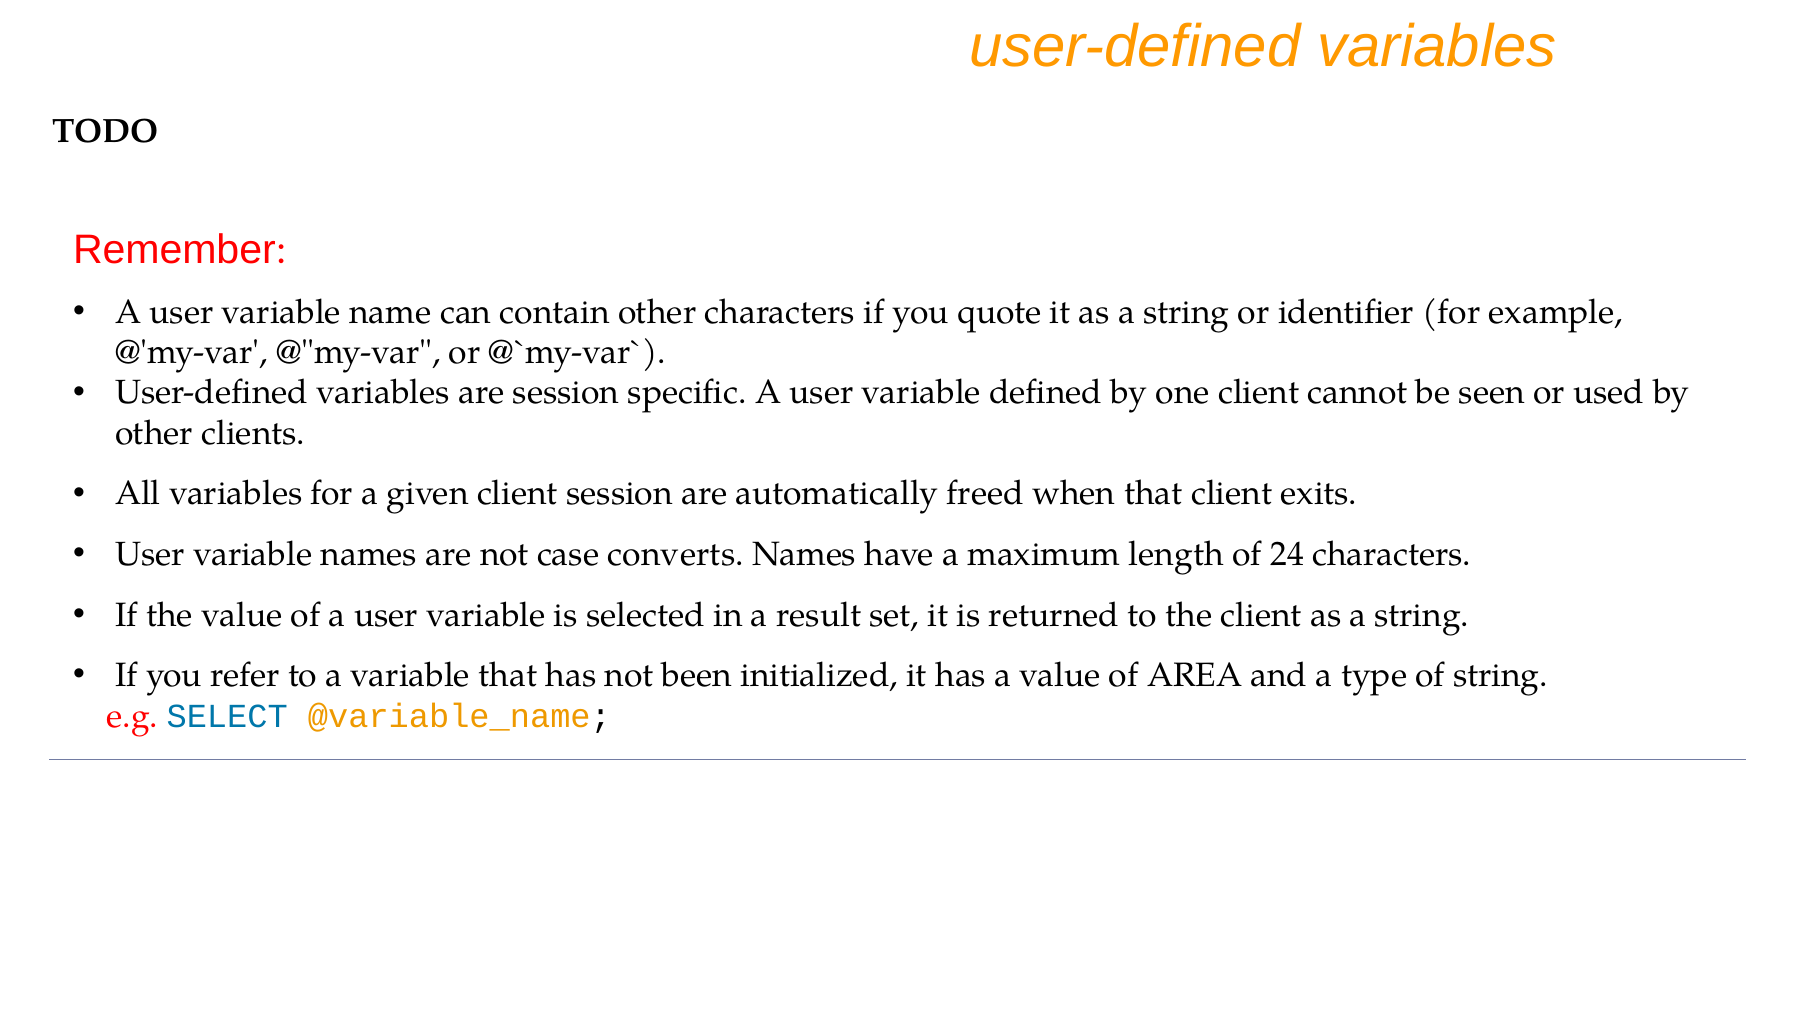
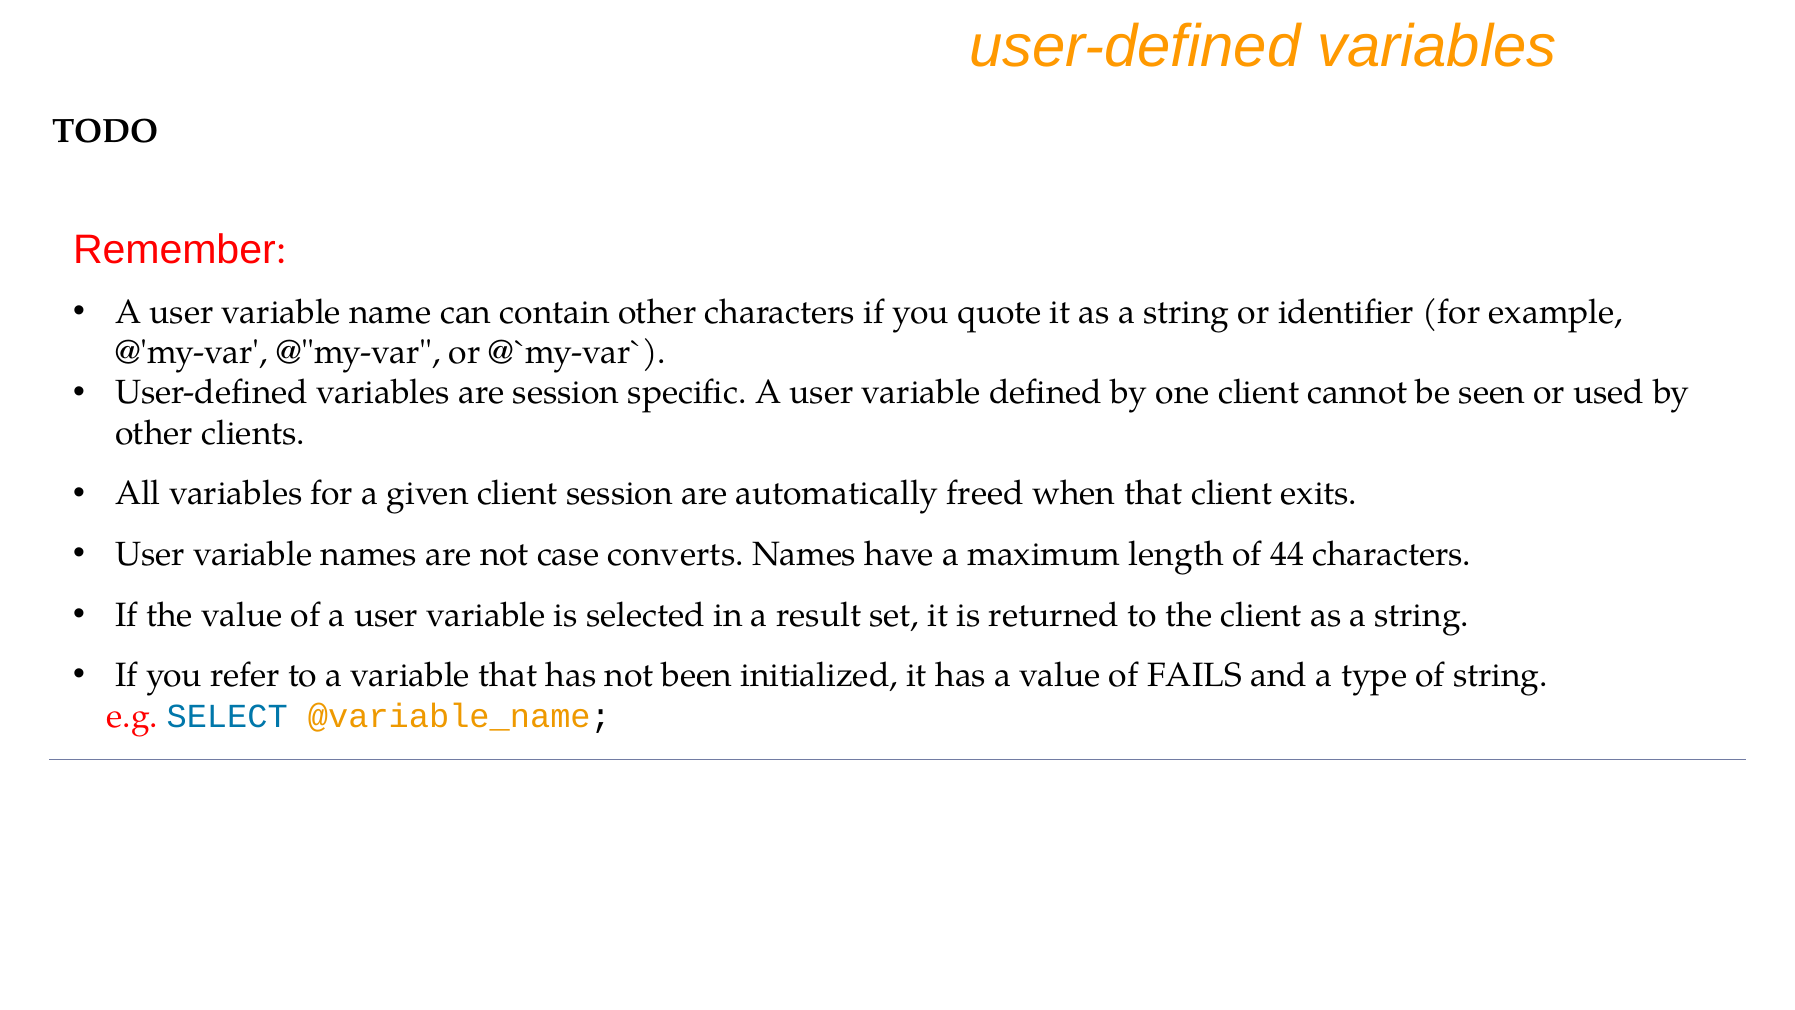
24: 24 -> 44
AREA: AREA -> FAILS
